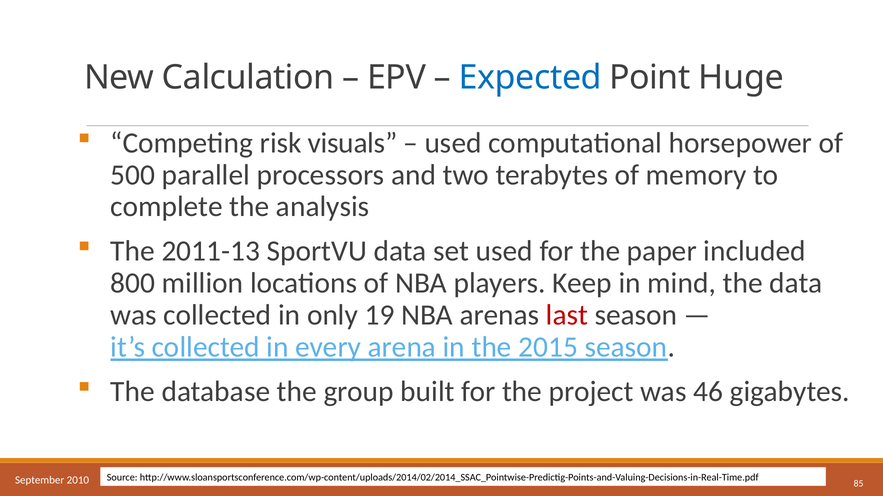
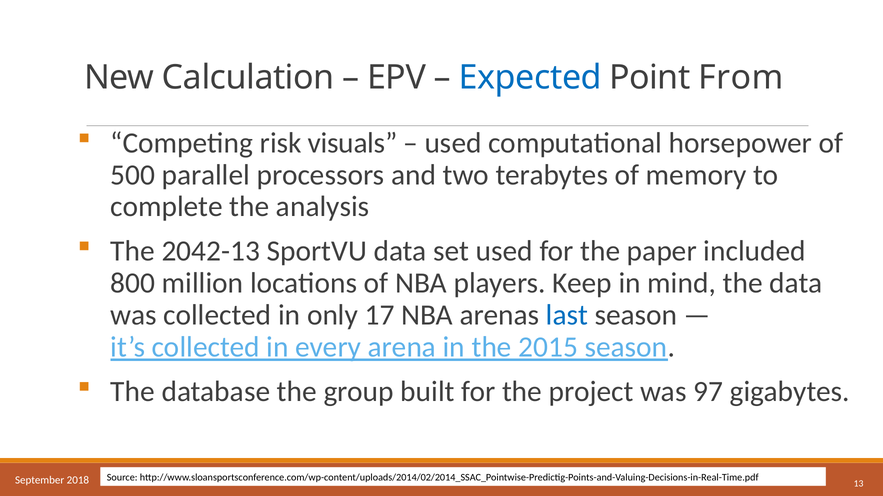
Huge: Huge -> From
2011-13: 2011-13 -> 2042-13
19: 19 -> 17
last colour: red -> blue
46: 46 -> 97
2010: 2010 -> 2018
85: 85 -> 13
